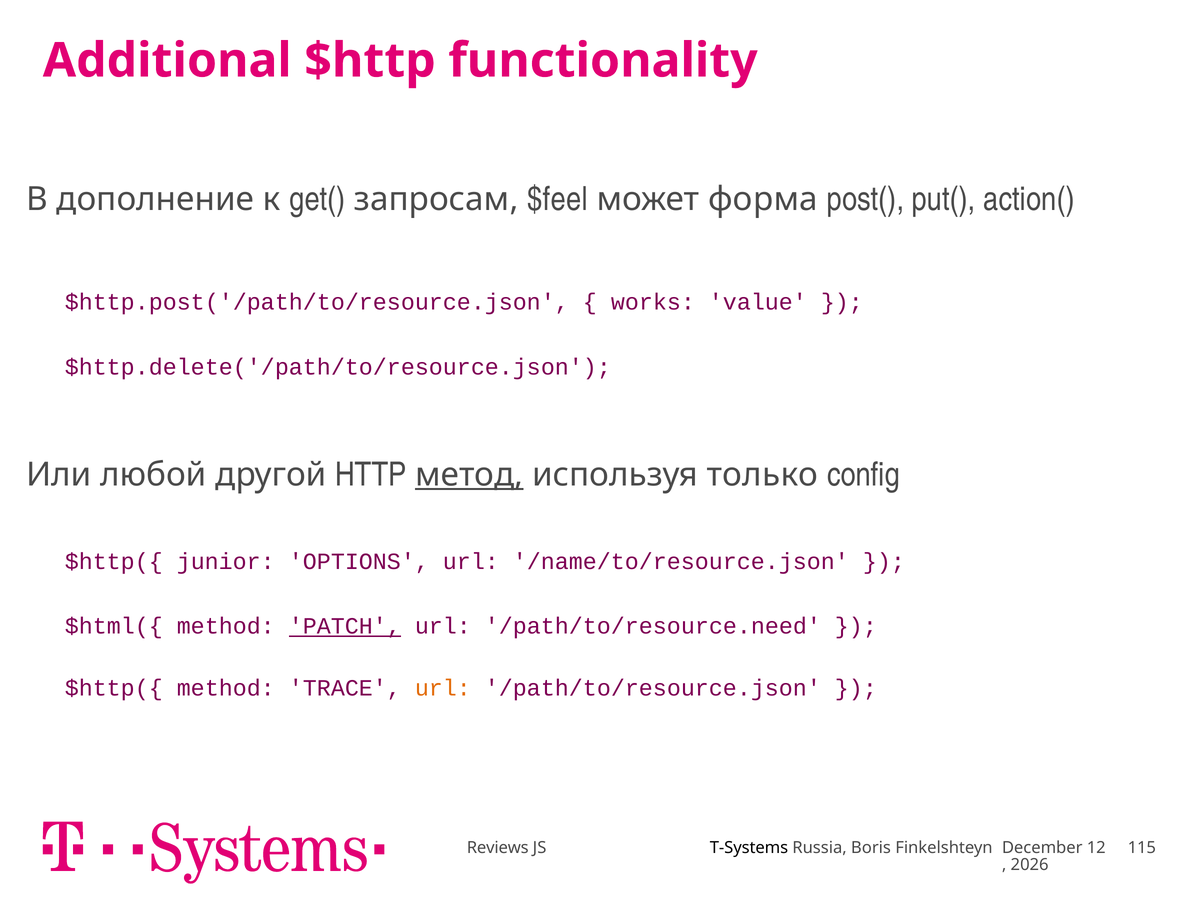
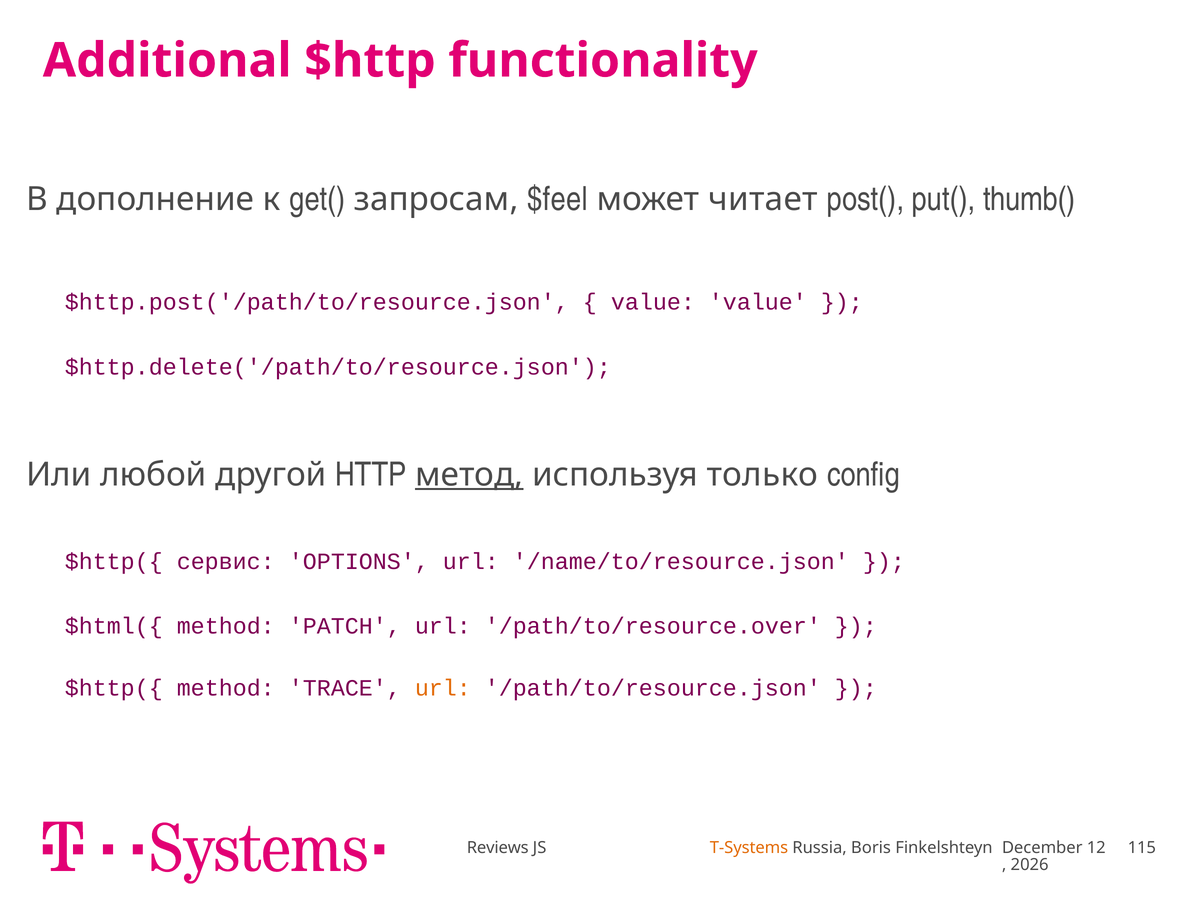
форма: форма -> читает
action(: action( -> thumb(
works at (653, 302): works -> value
junior: junior -> сервис
PATCH underline: present -> none
/path/to/resource.need: /path/to/resource.need -> /path/to/resource.over
T-Systems colour: black -> orange
